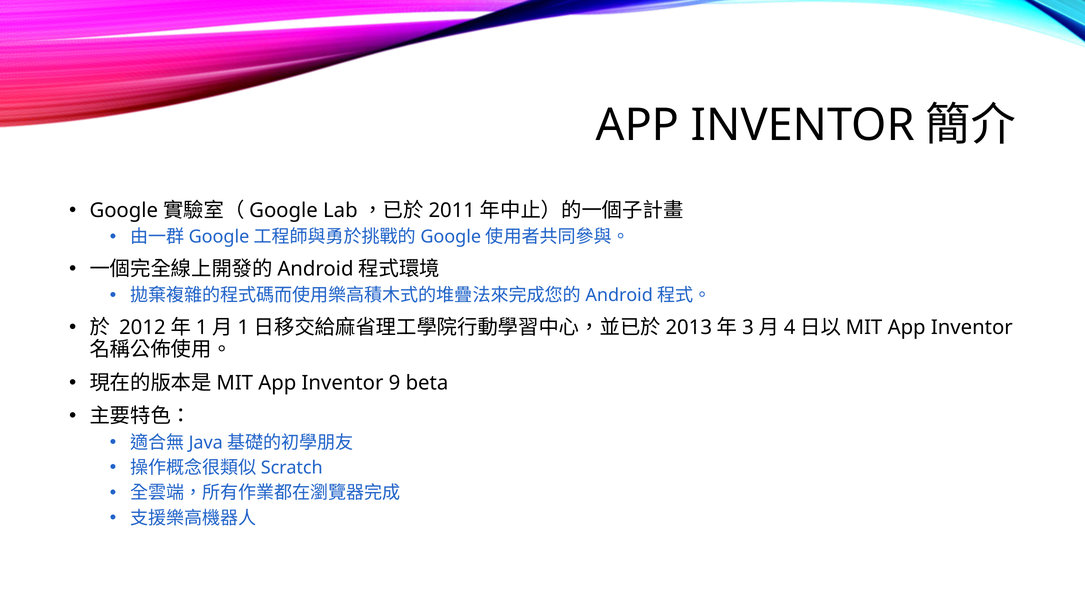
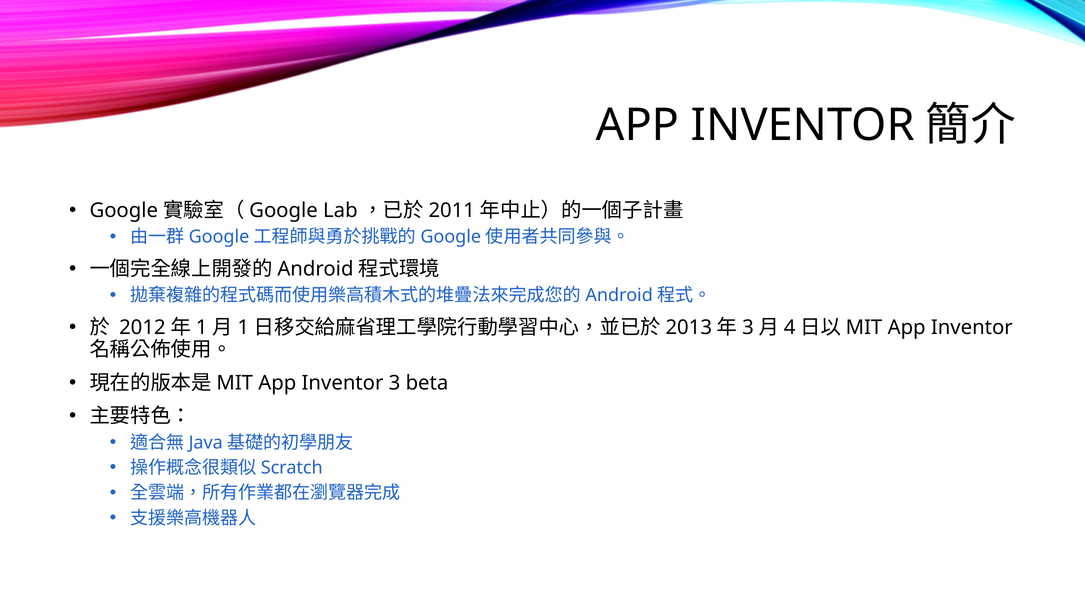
9: 9 -> 3
